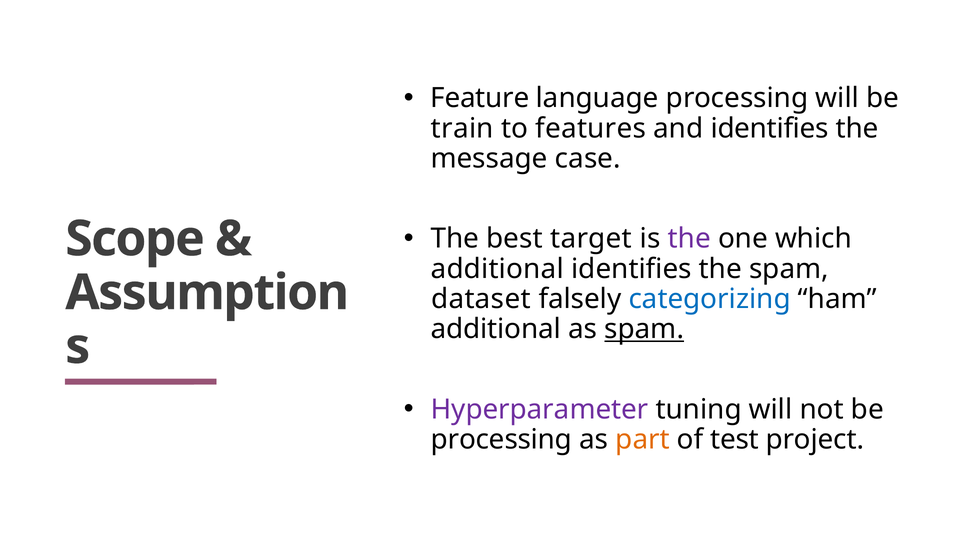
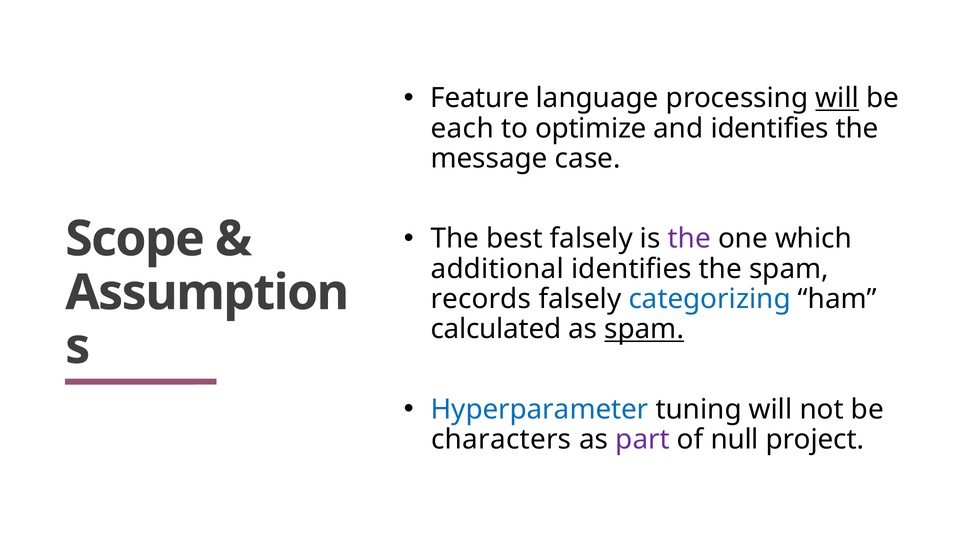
will at (837, 98) underline: none -> present
train: train -> each
features: features -> optimize
best target: target -> falsely
dataset: dataset -> records
additional at (496, 329): additional -> calculated
Hyperparameter colour: purple -> blue
processing at (501, 440): processing -> characters
part colour: orange -> purple
test: test -> null
